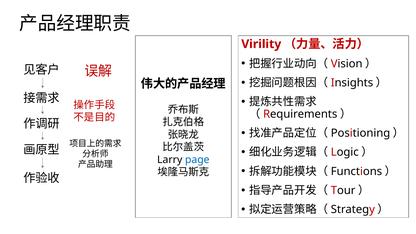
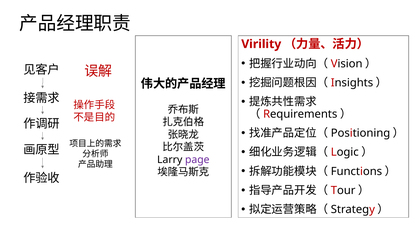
page colour: blue -> purple
